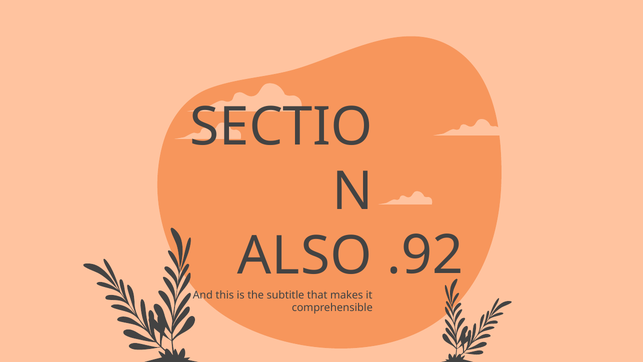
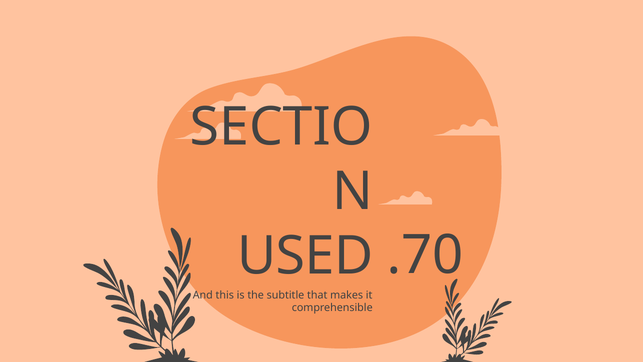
.92: .92 -> .70
ALSO: ALSO -> USED
